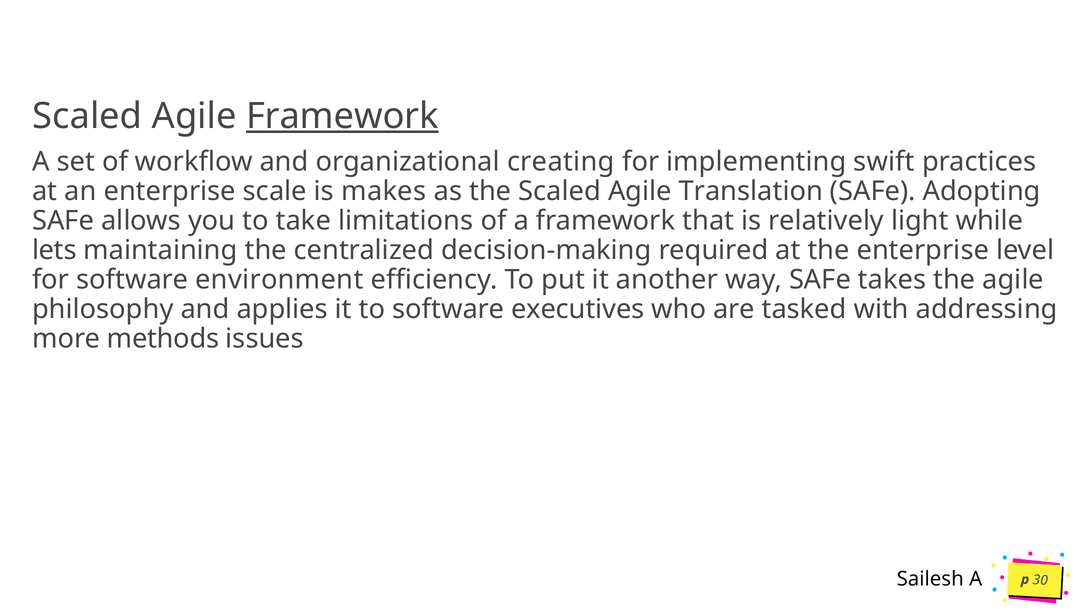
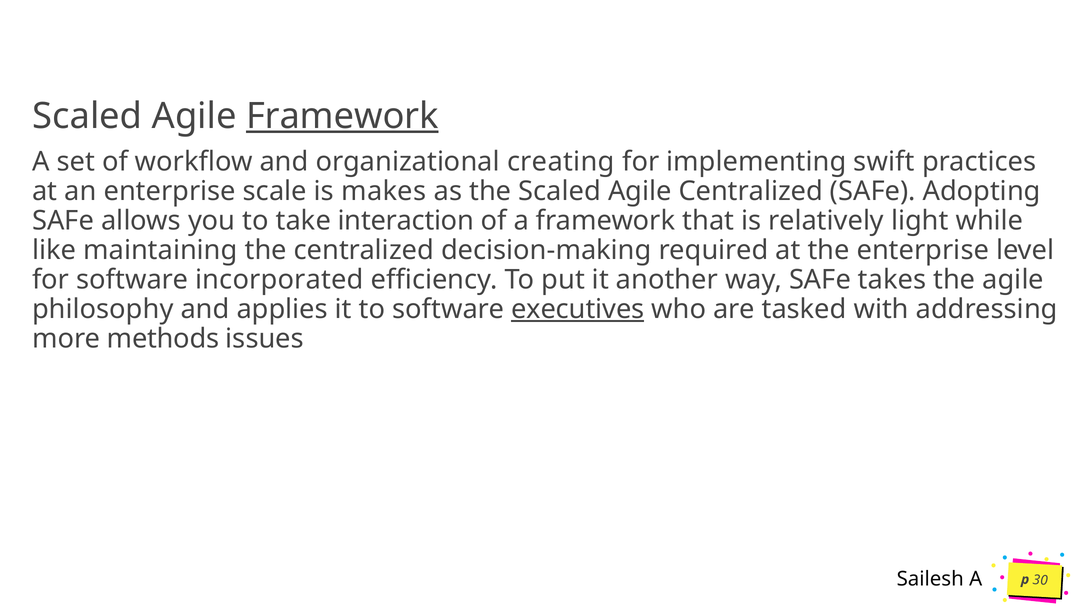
Agile Translation: Translation -> Centralized
limitations: limitations -> interaction
lets: lets -> like
environment: environment -> incorporated
executives underline: none -> present
